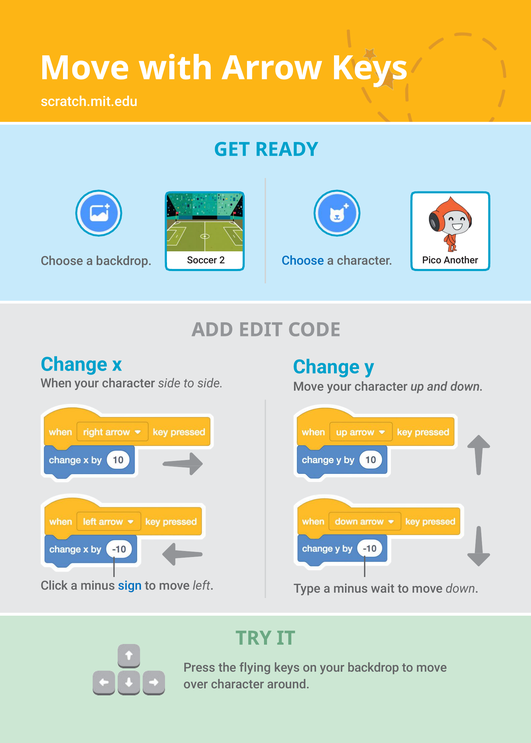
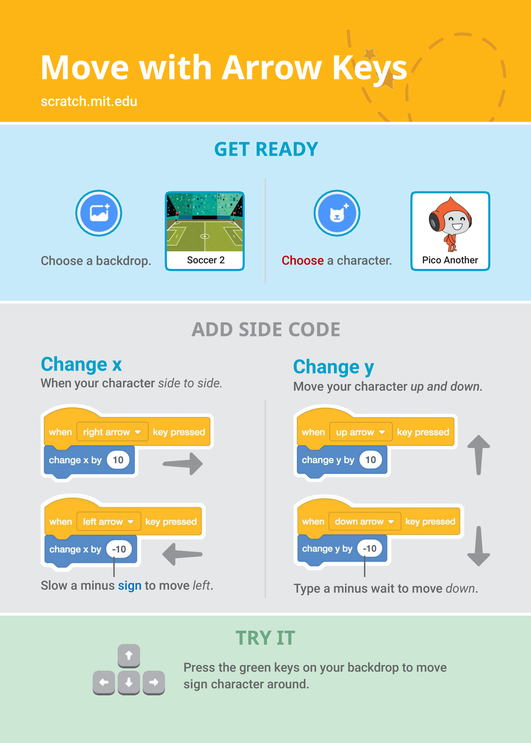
Choose at (303, 261) colour: blue -> red
ADD EDIT: EDIT -> SIDE
Click: Click -> Slow
flying: flying -> green
over at (196, 685): over -> sign
